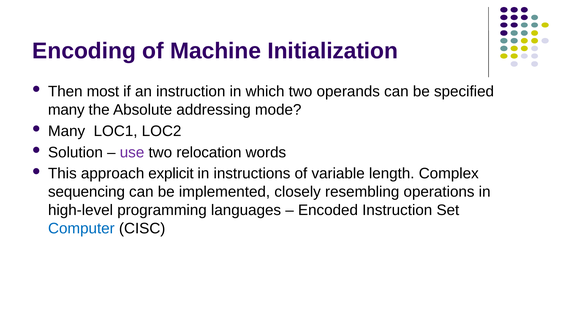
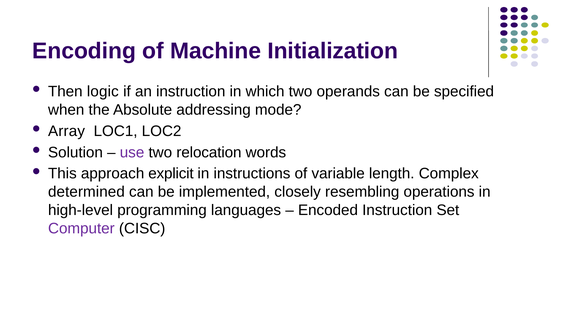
most: most -> logic
many at (66, 110): many -> when
Many at (67, 131): Many -> Array
sequencing: sequencing -> determined
Computer colour: blue -> purple
